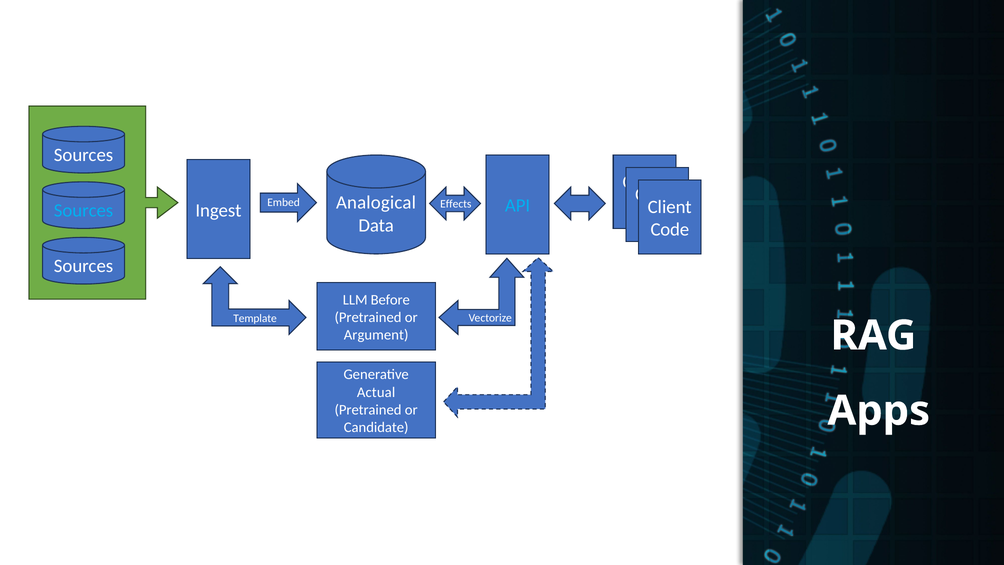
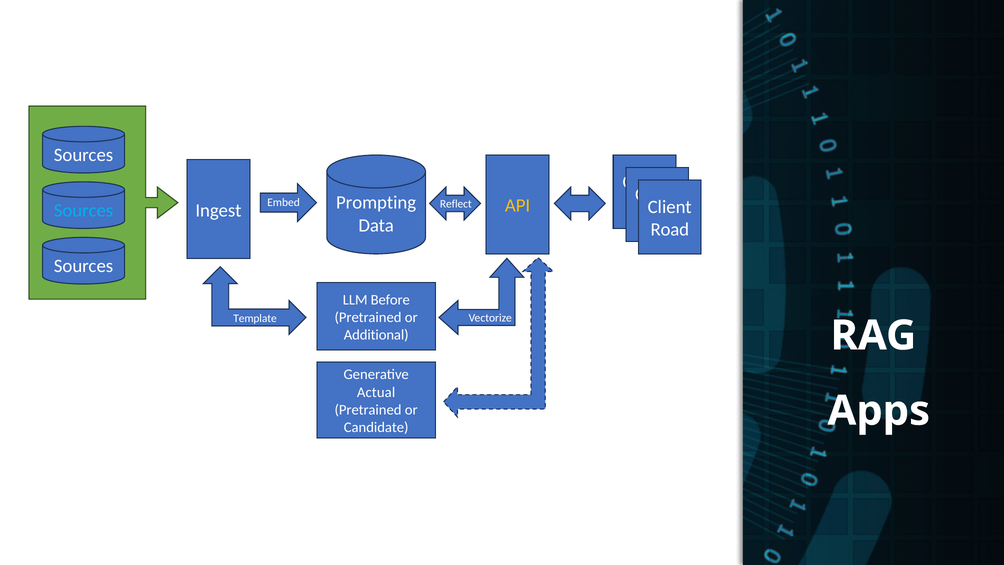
Analogical: Analogical -> Prompting
Effects: Effects -> Reflect
API colour: light blue -> yellow
Code: Code -> Road
Argument: Argument -> Additional
